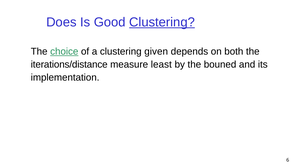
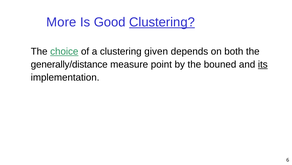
Does: Does -> More
iterations/distance: iterations/distance -> generally/distance
least: least -> point
its underline: none -> present
